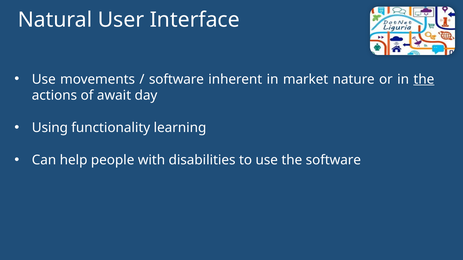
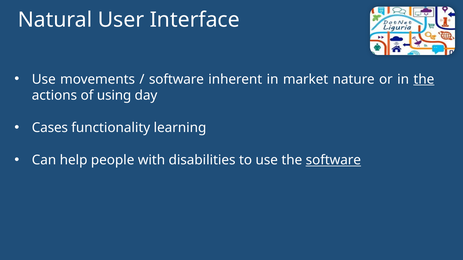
await: await -> using
Using: Using -> Cases
software at (333, 160) underline: none -> present
